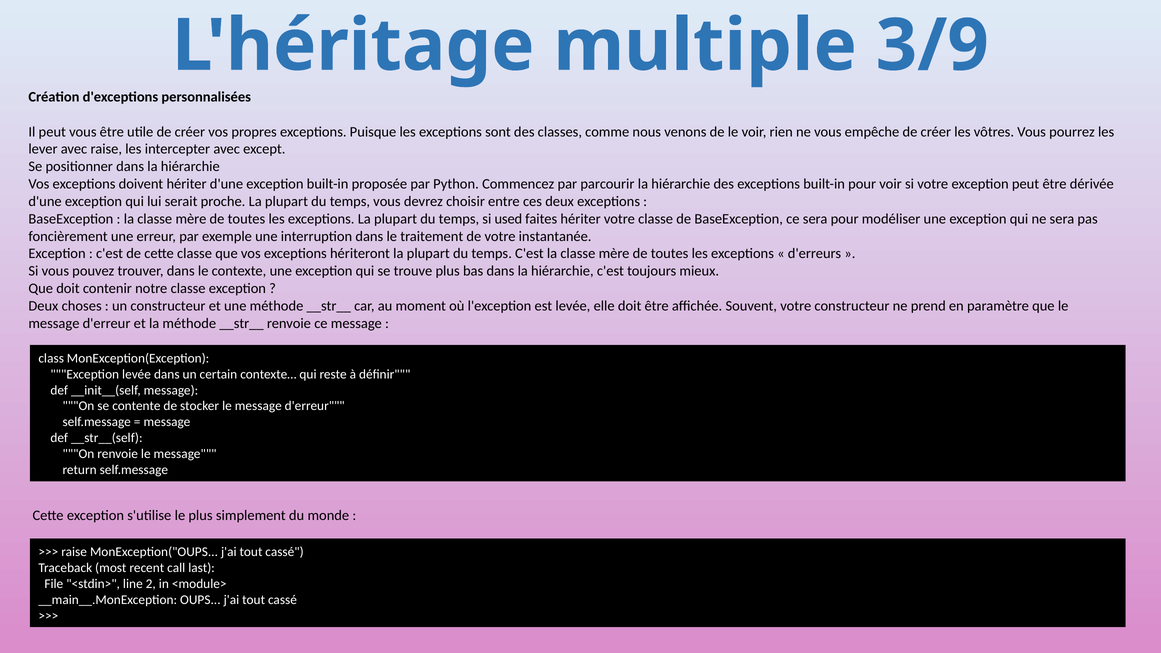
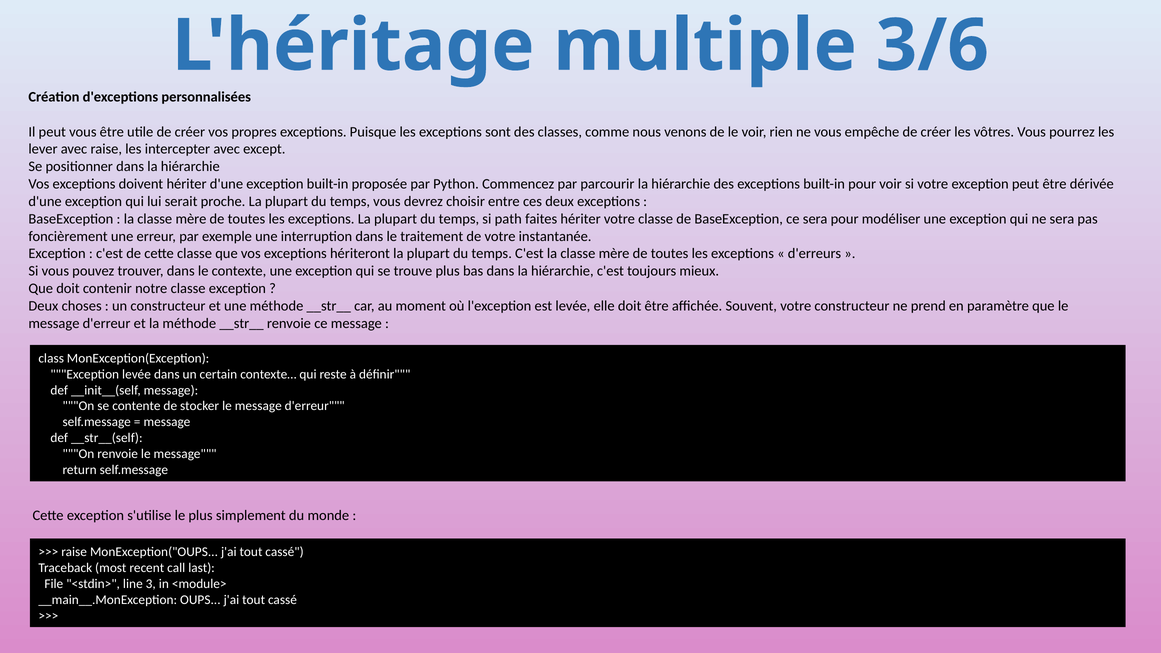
3/9: 3/9 -> 3/6
used: used -> path
2: 2 -> 3
